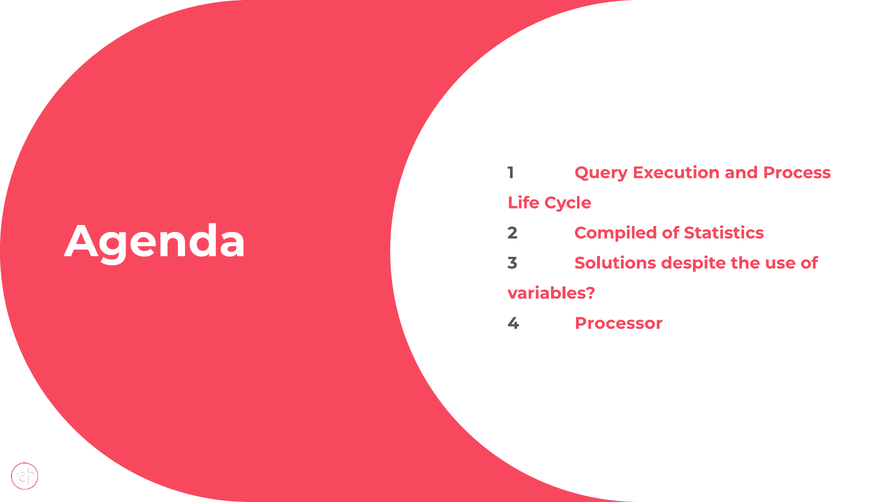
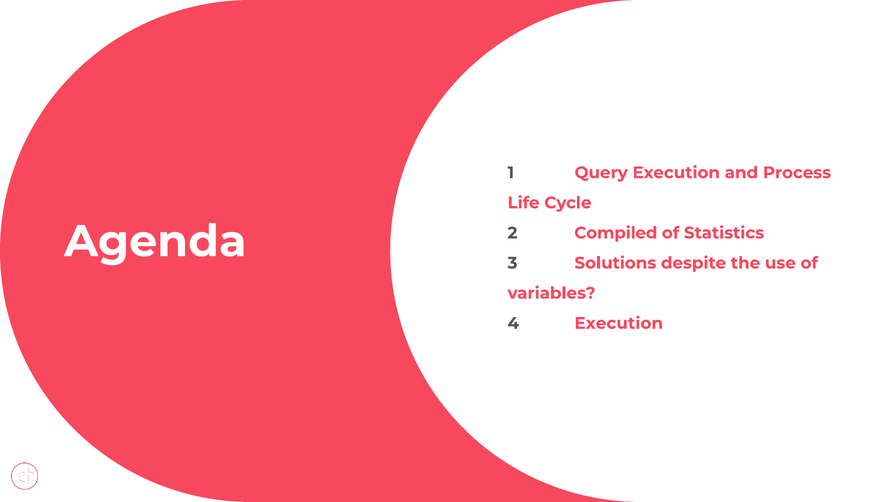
4 Processor: Processor -> Execution
